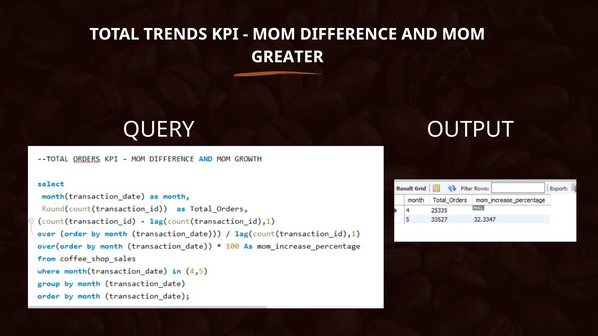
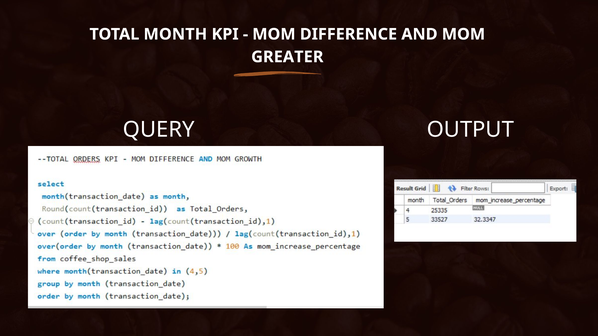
TRENDS: TRENDS -> MONTH
